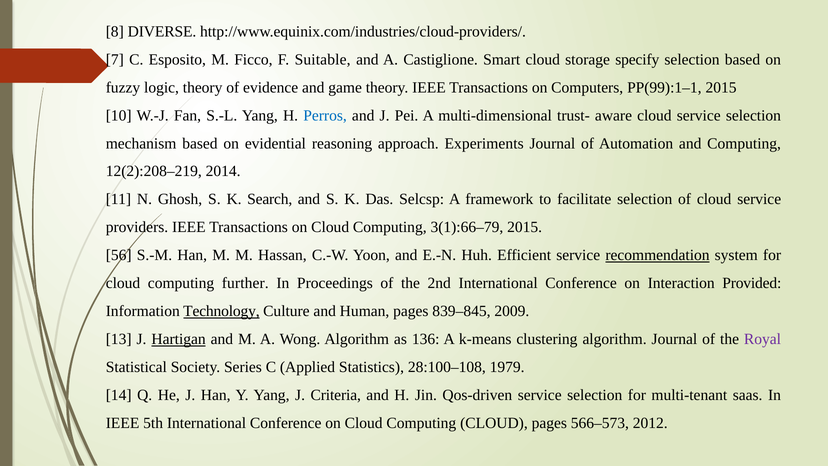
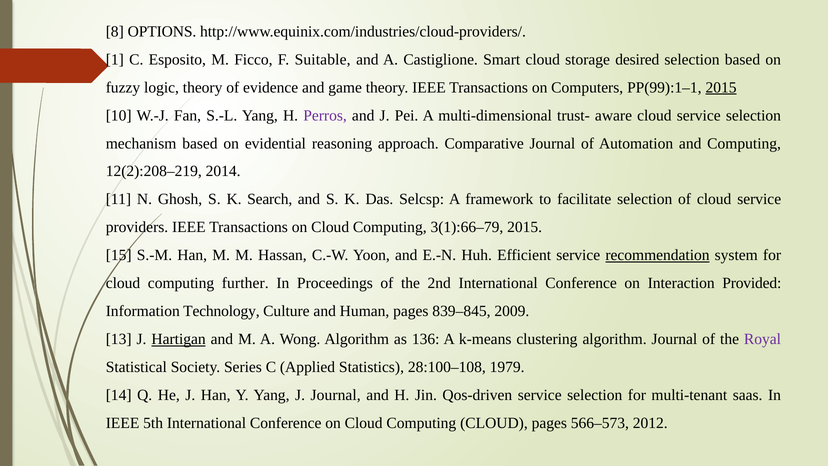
DIVERSE: DIVERSE -> OPTIONS
7: 7 -> 1
specify: specify -> desired
2015 at (721, 87) underline: none -> present
Perros colour: blue -> purple
Experiments: Experiments -> Comparative
56: 56 -> 15
Technology underline: present -> none
J Criteria: Criteria -> Journal
